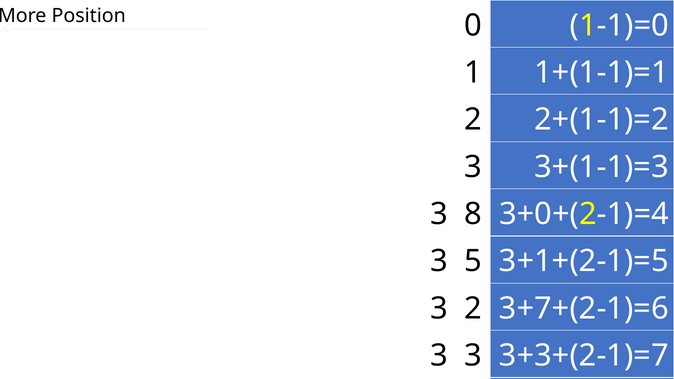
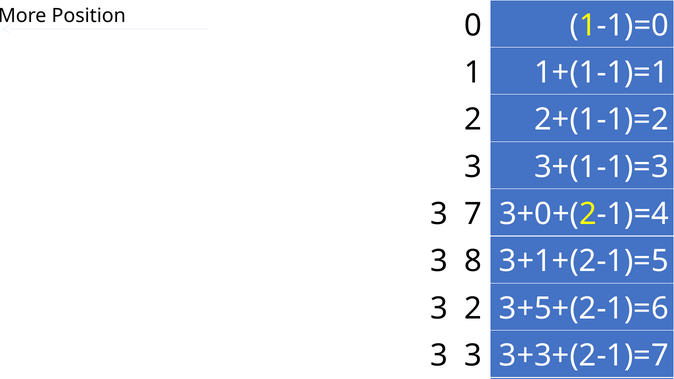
8: 8 -> 7
5: 5 -> 8
3+7+(2-1)=6: 3+7+(2-1)=6 -> 3+5+(2-1)=6
